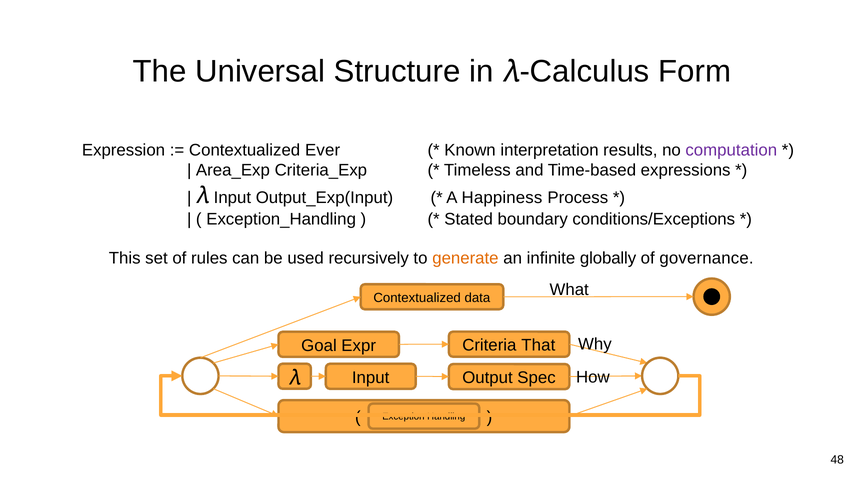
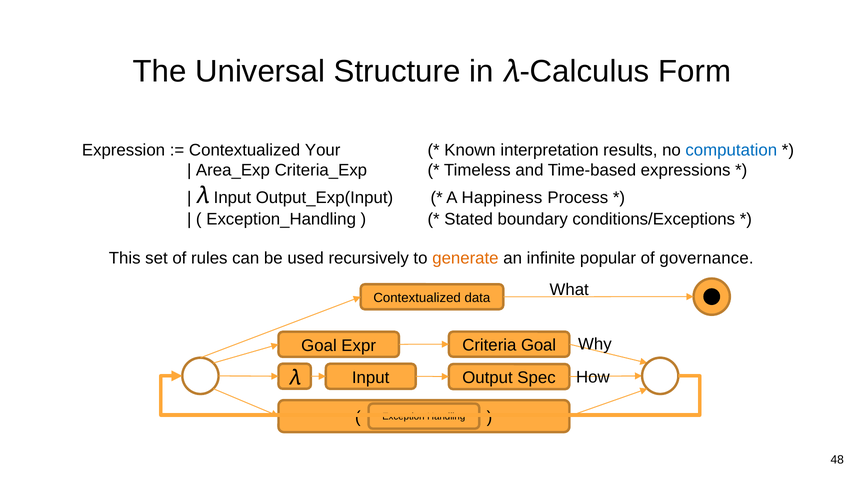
Ever: Ever -> Your
computation colour: purple -> blue
globally: globally -> popular
Criteria That: That -> Goal
